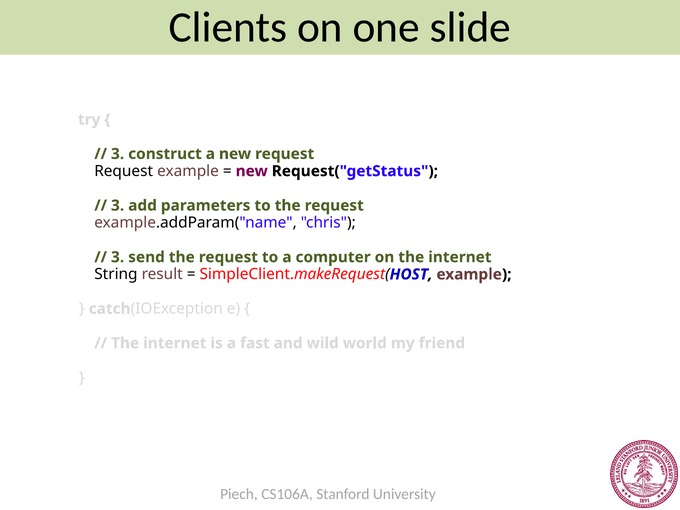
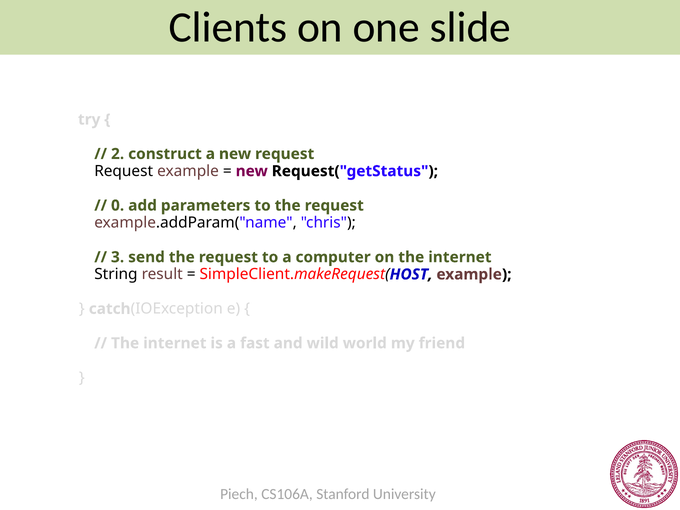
3 at (118, 154): 3 -> 2
3 at (118, 206): 3 -> 0
